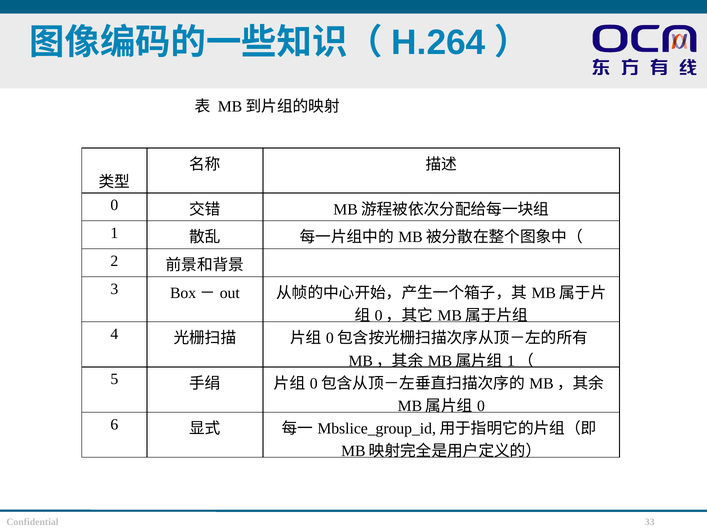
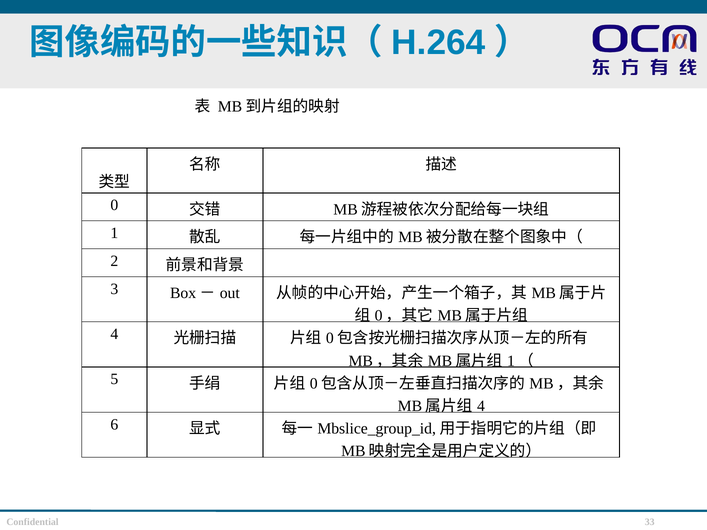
0 at (481, 406): 0 -> 4
